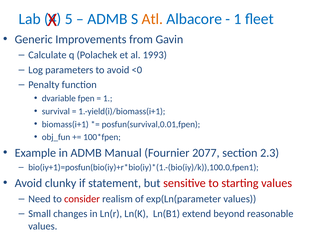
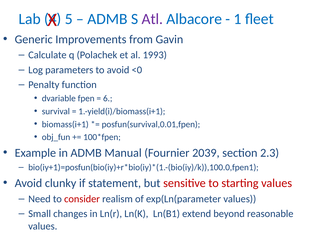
Atl colour: orange -> purple
1 at (108, 98): 1 -> 6
2077: 2077 -> 2039
